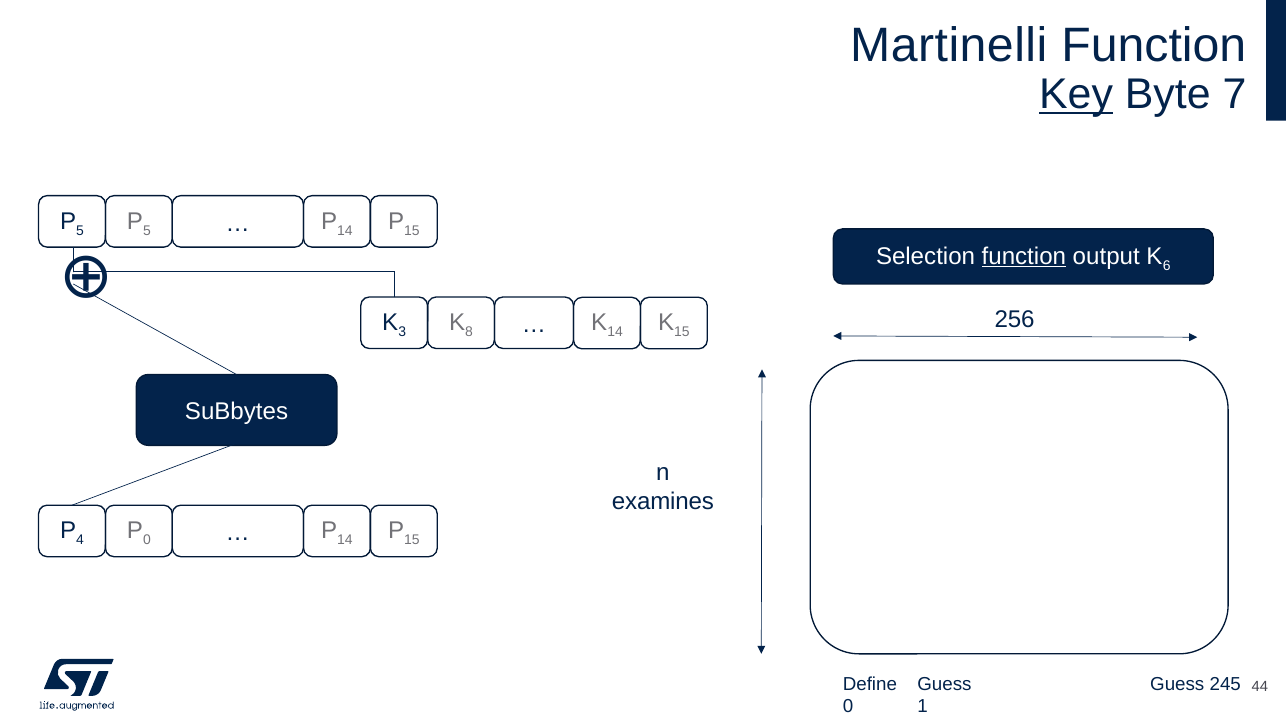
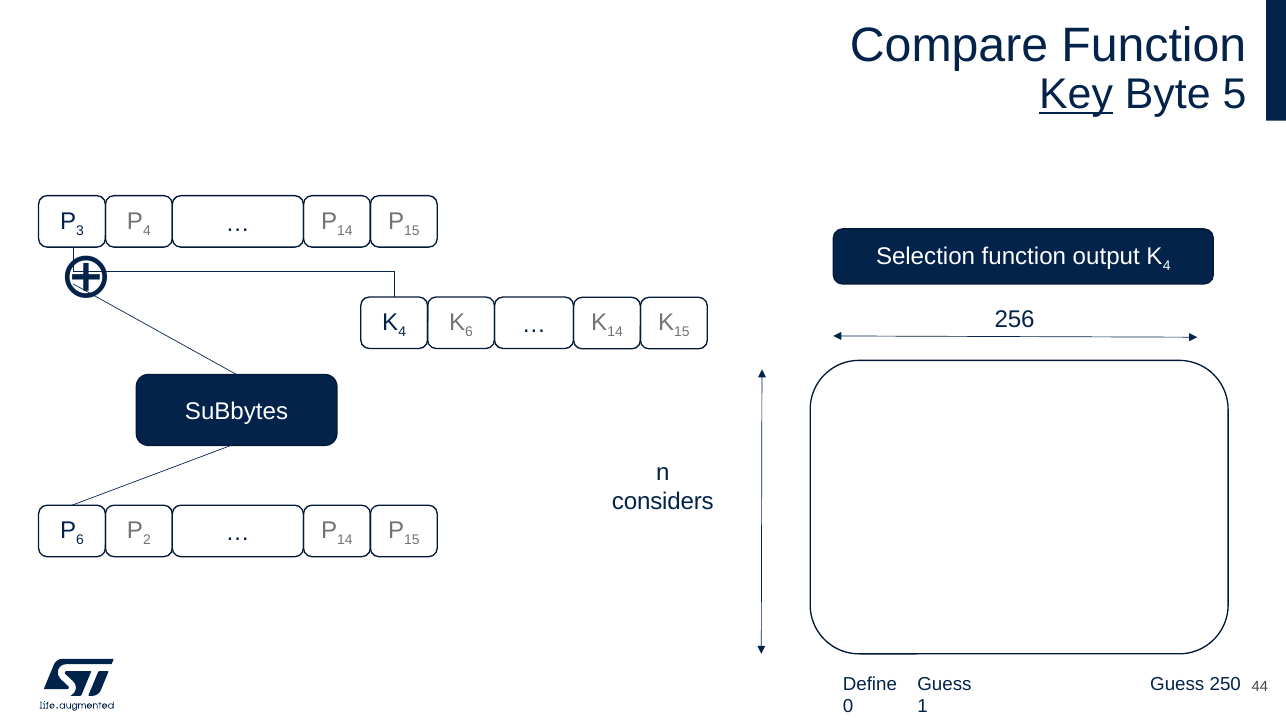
Martinelli: Martinelli -> Compare
7: 7 -> 5
5 at (80, 230): 5 -> 3
5 at (147, 230): 5 -> 4
function at (1024, 256) underline: present -> none
6 at (1167, 265): 6 -> 4
3 at (402, 332): 3 -> 4
8 at (469, 332): 8 -> 6
examines: examines -> considers
4 at (80, 540): 4 -> 6
0 at (147, 540): 0 -> 2
245: 245 -> 250
